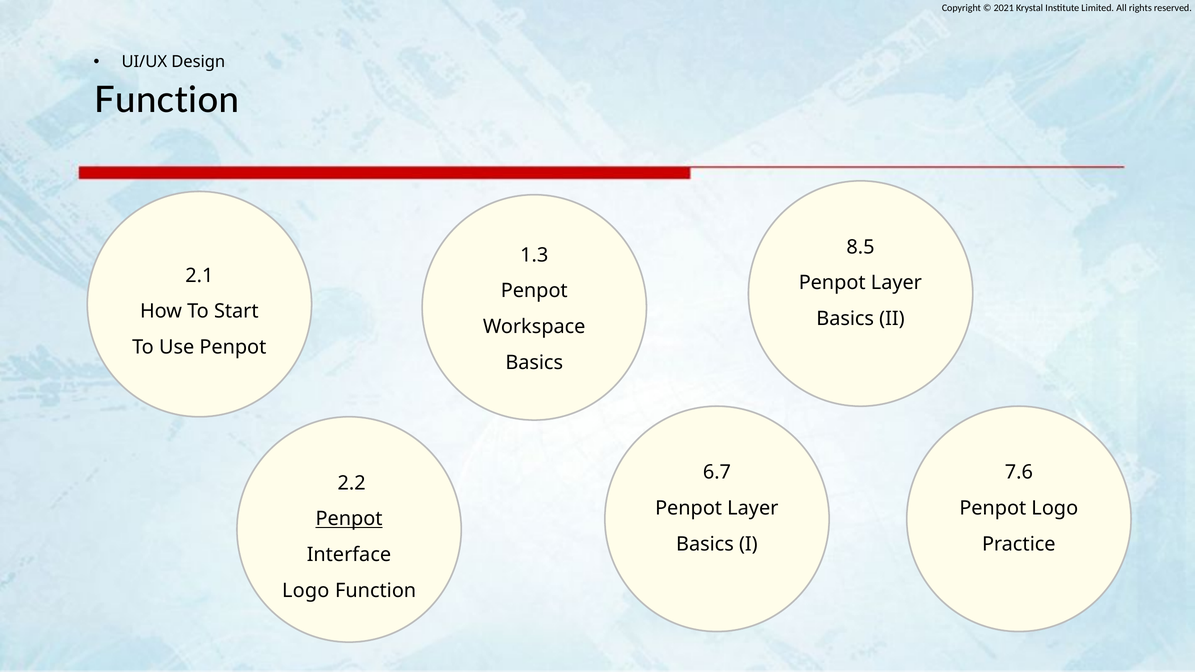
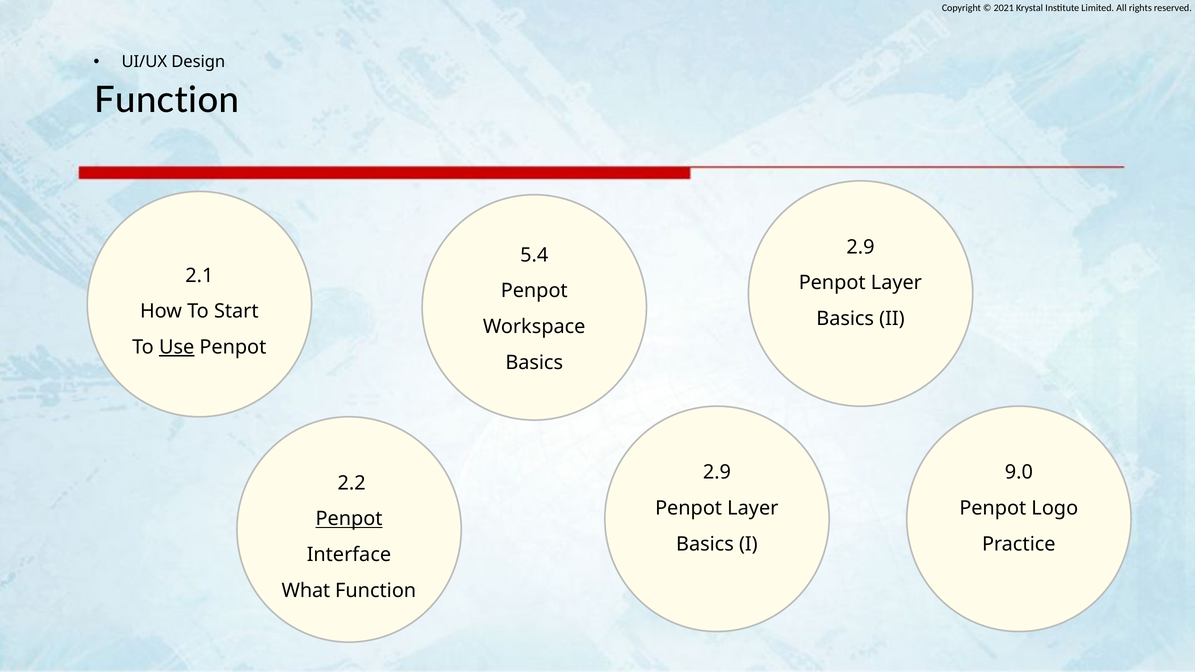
8.5 at (861, 247): 8.5 -> 2.9
1.3: 1.3 -> 5.4
Use underline: none -> present
6.7 at (717, 473): 6.7 -> 2.9
7.6: 7.6 -> 9.0
Logo at (306, 591): Logo -> What
